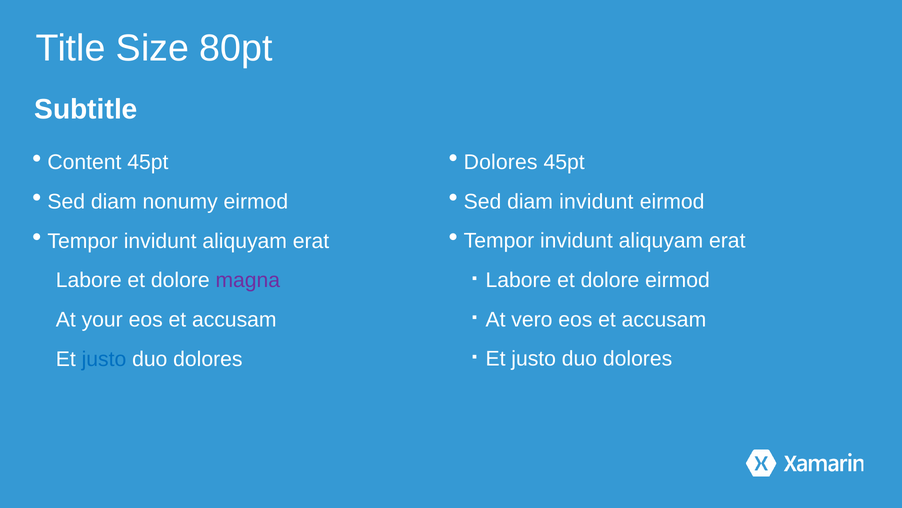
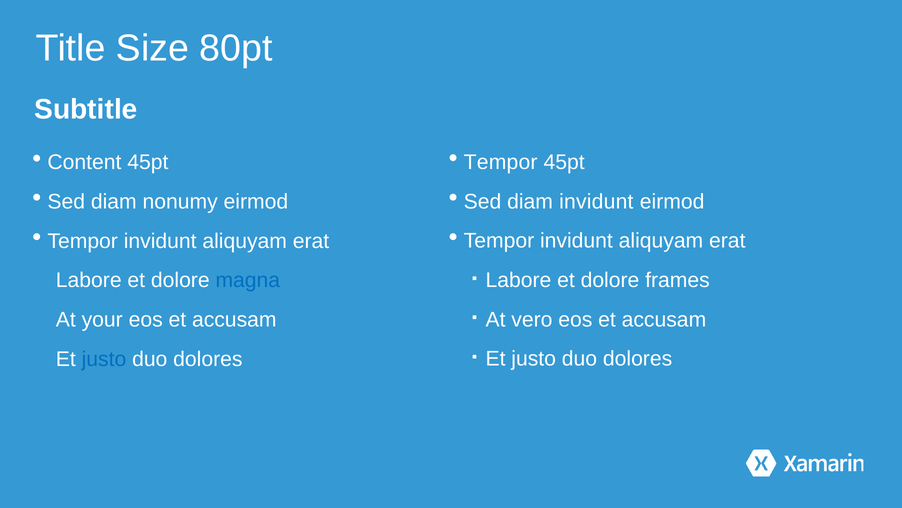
Dolores at (501, 162): Dolores -> Tempor
magna colour: purple -> blue
dolore eirmod: eirmod -> frames
